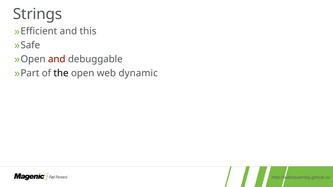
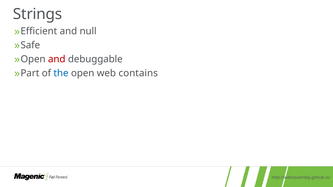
this: this -> null
the colour: black -> blue
dynamic: dynamic -> contains
